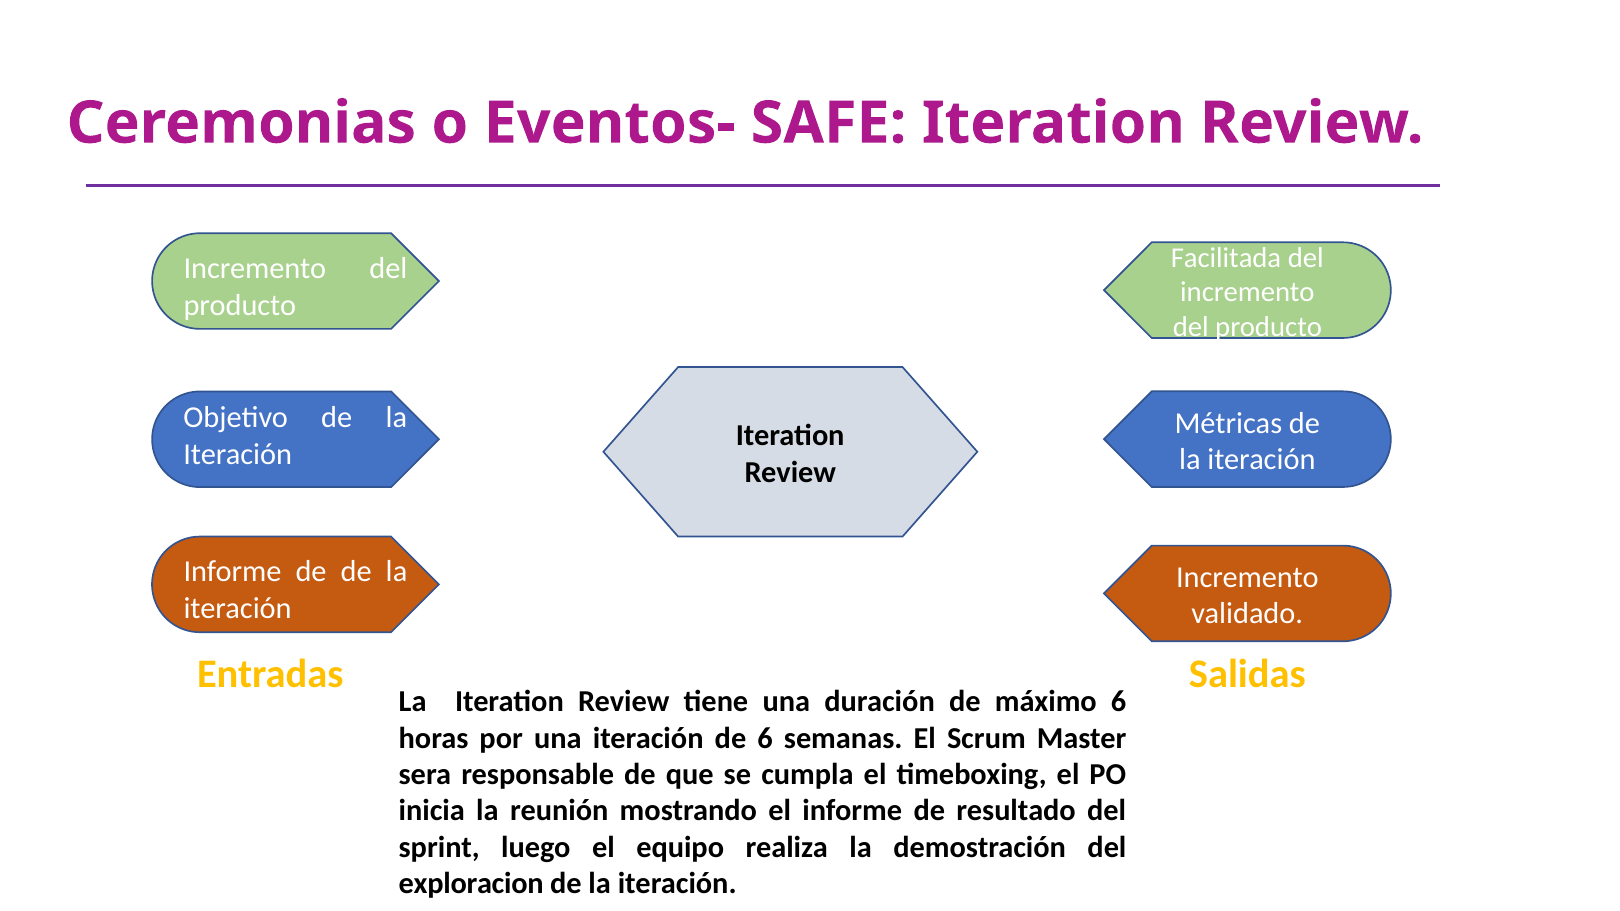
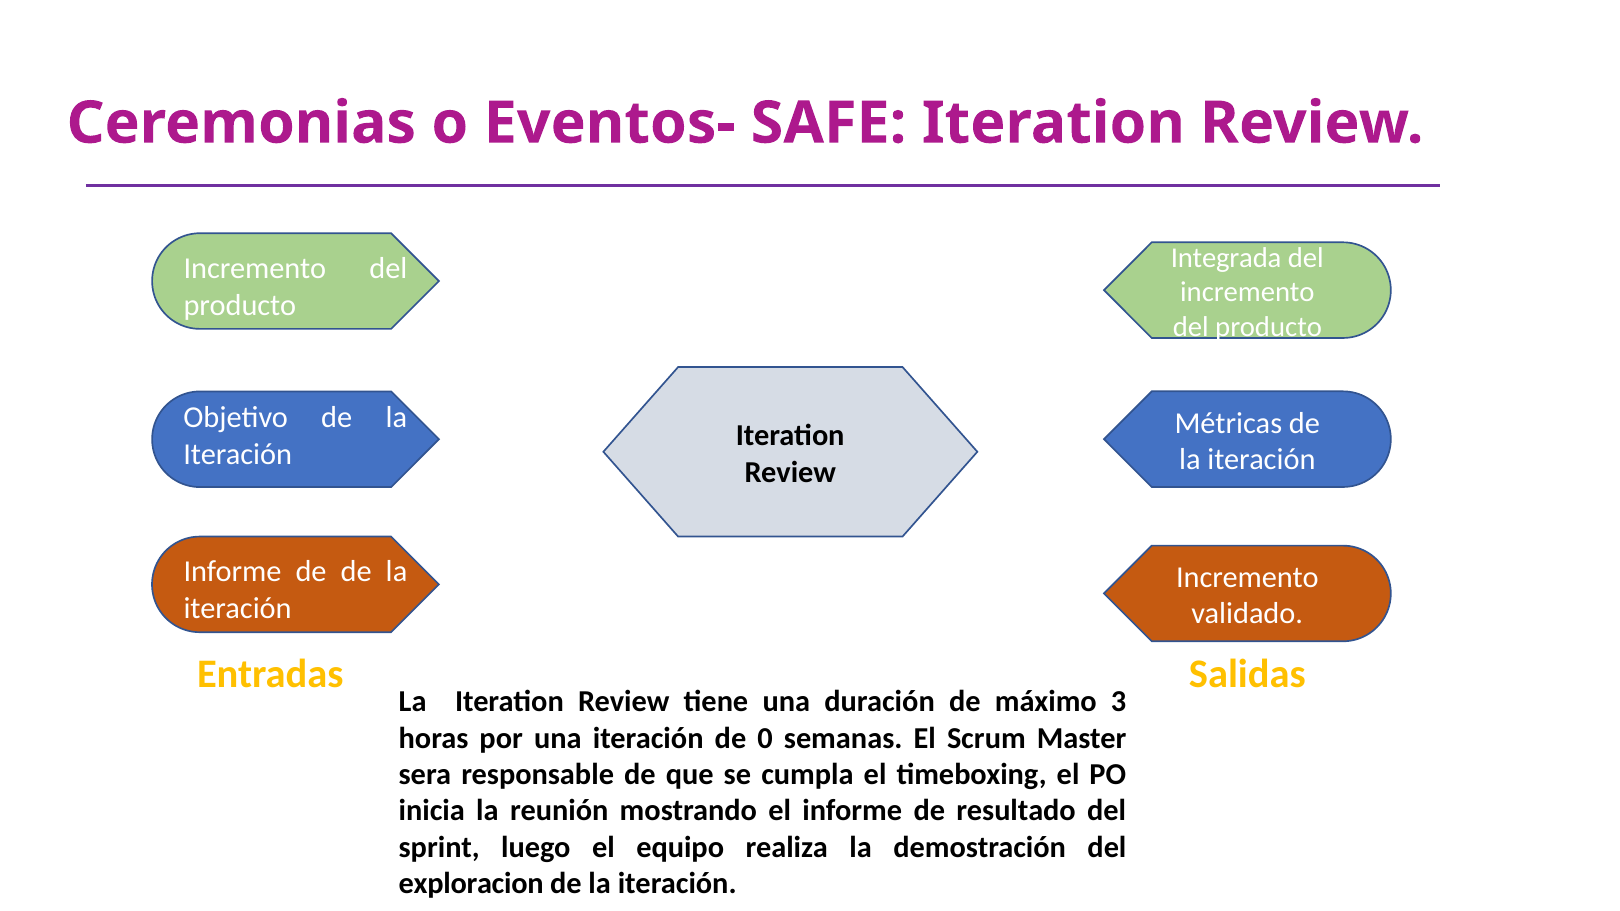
Facilitada: Facilitada -> Integrada
máximo 6: 6 -> 3
de 6: 6 -> 0
